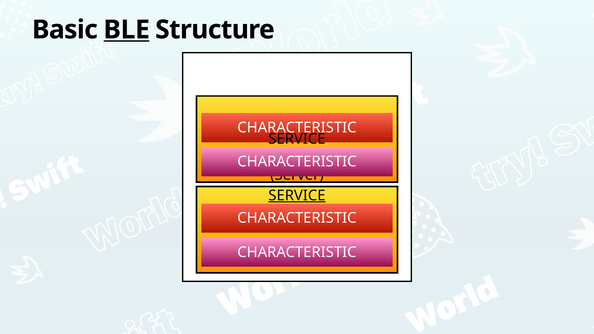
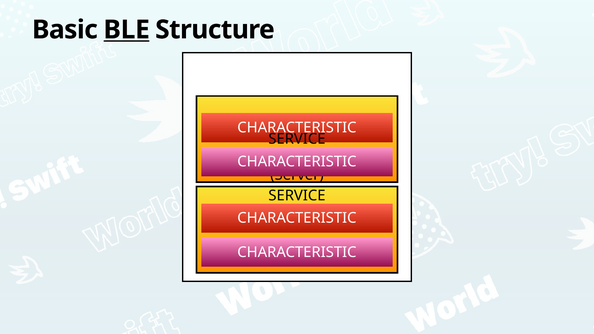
SERVICE at (297, 196) underline: present -> none
